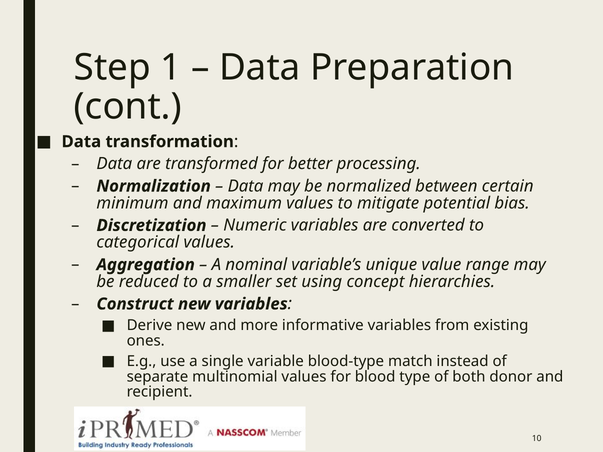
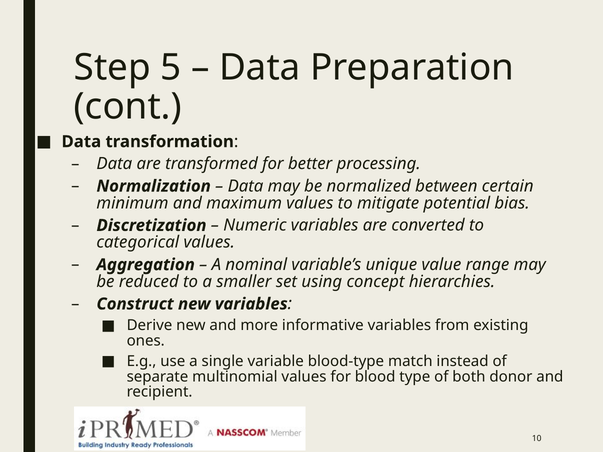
1: 1 -> 5
